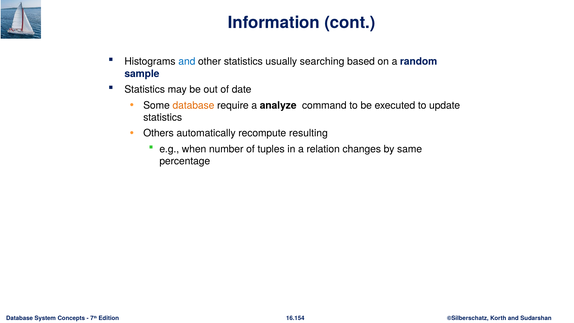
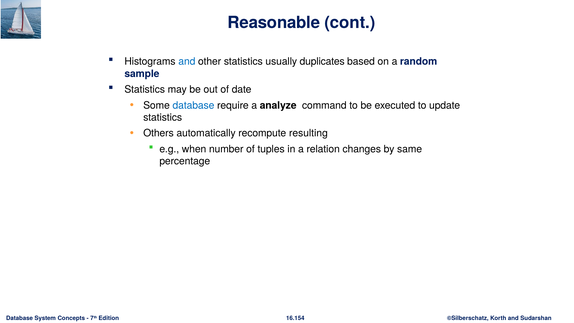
Information: Information -> Reasonable
searching: searching -> duplicates
database at (193, 105) colour: orange -> blue
